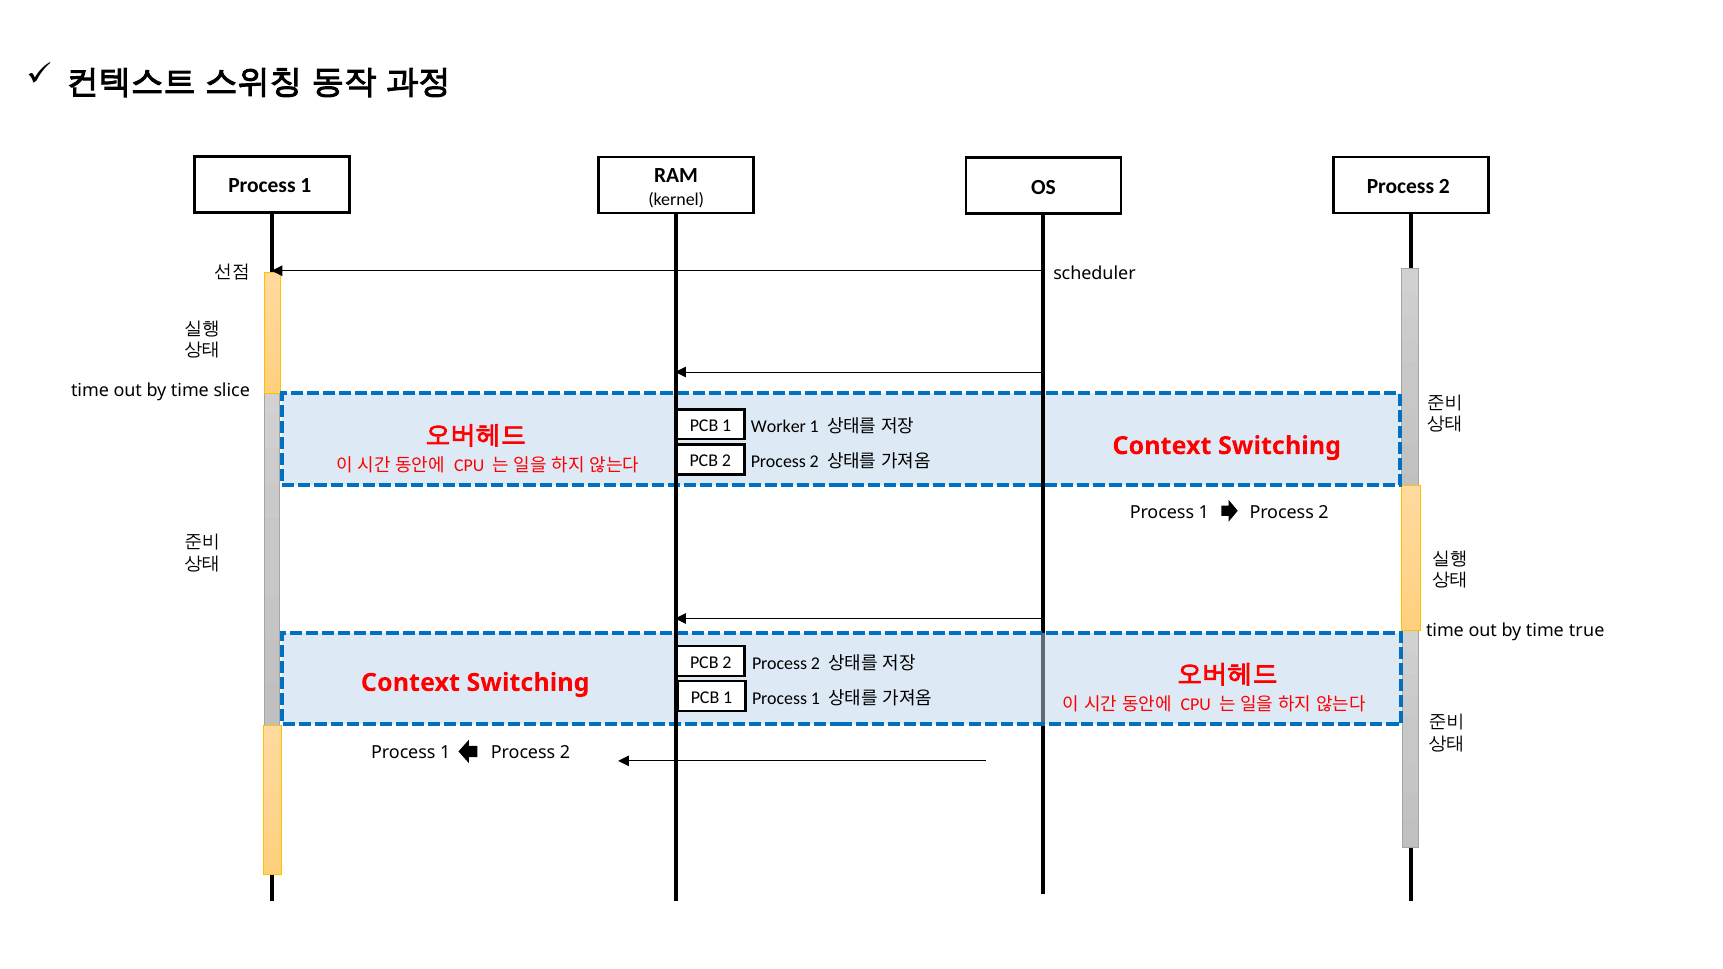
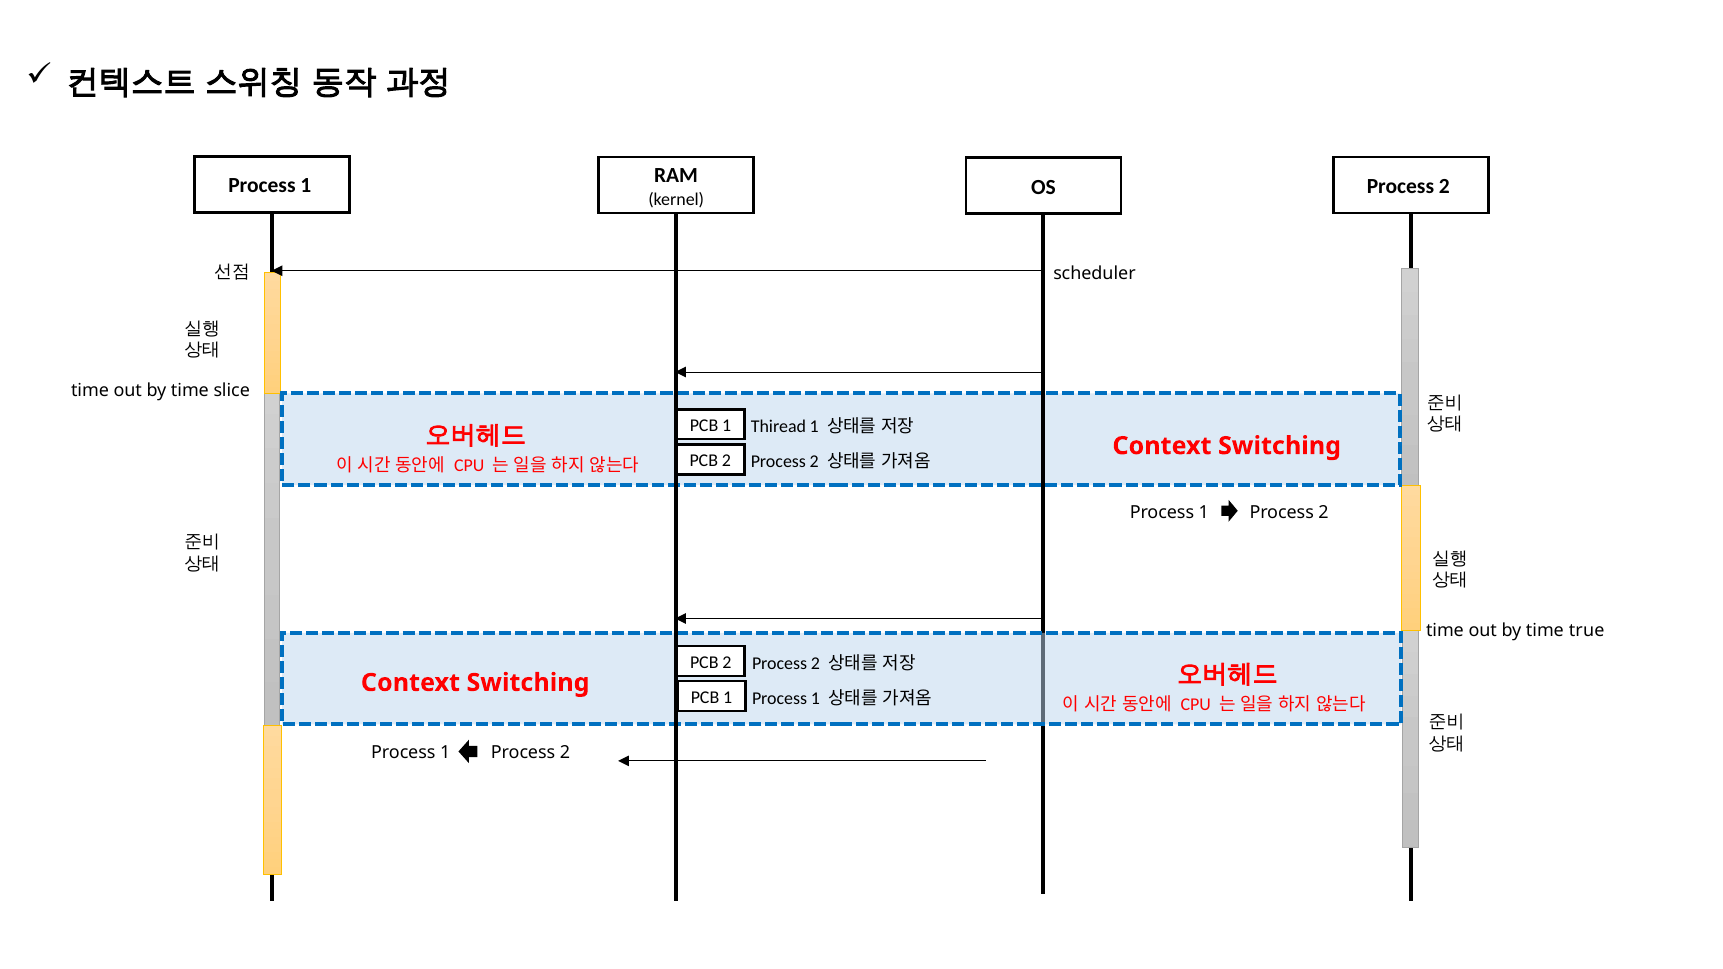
Worker: Worker -> Thiread
